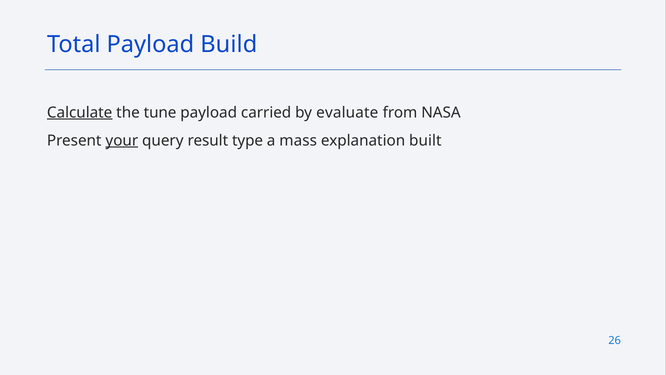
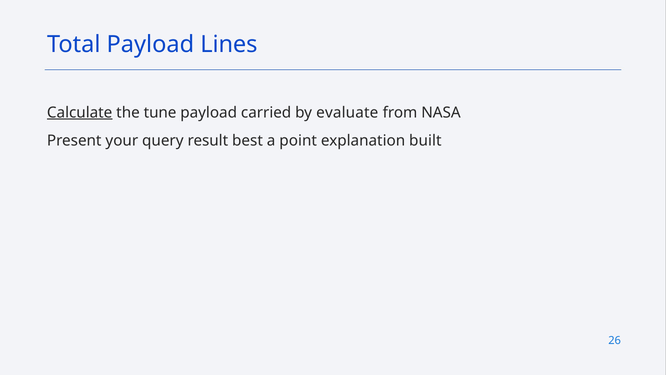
Build: Build -> Lines
your underline: present -> none
type: type -> best
mass: mass -> point
